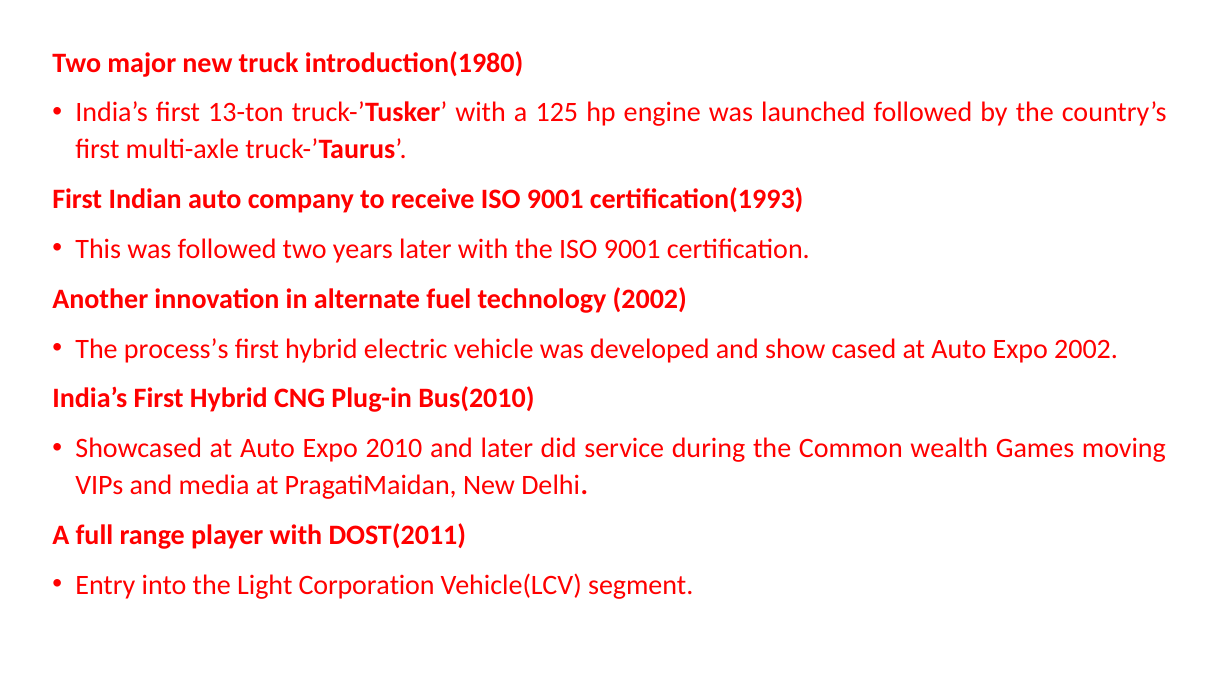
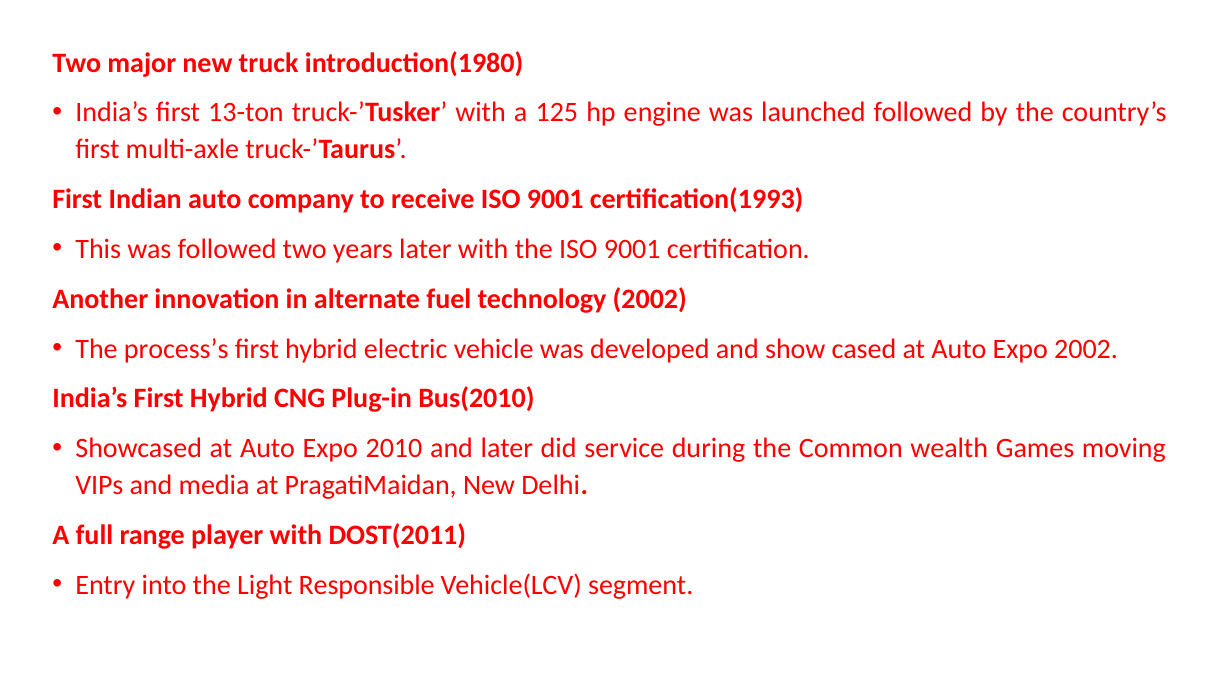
Corporation: Corporation -> Responsible
